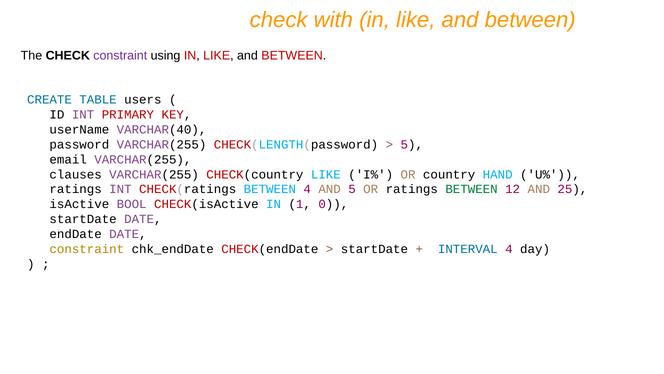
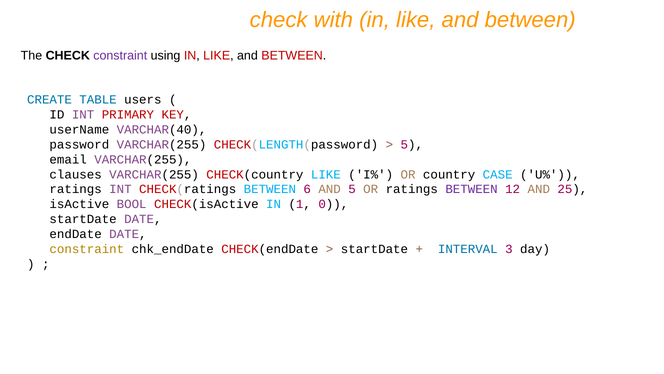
HAND: HAND -> CASE
BETWEEN 4: 4 -> 6
BETWEEN at (472, 189) colour: green -> purple
INTERVAL 4: 4 -> 3
